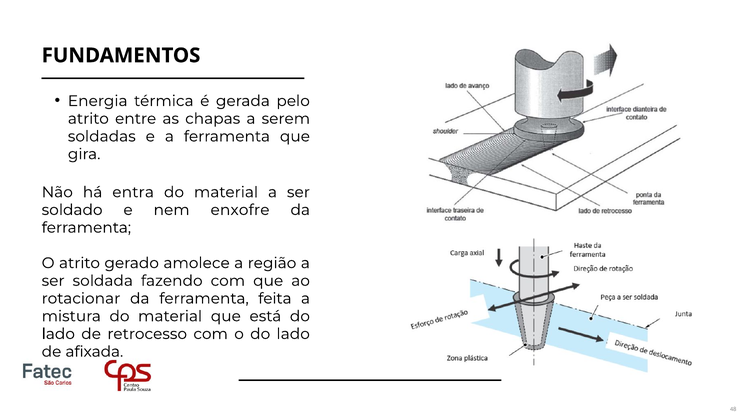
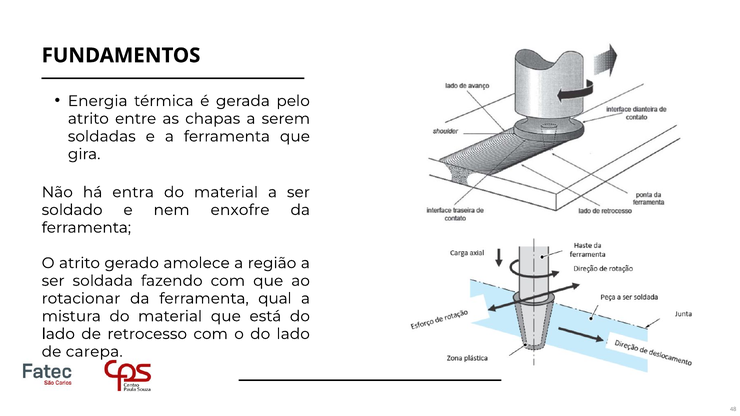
feita: feita -> qual
afixada: afixada -> carepa
